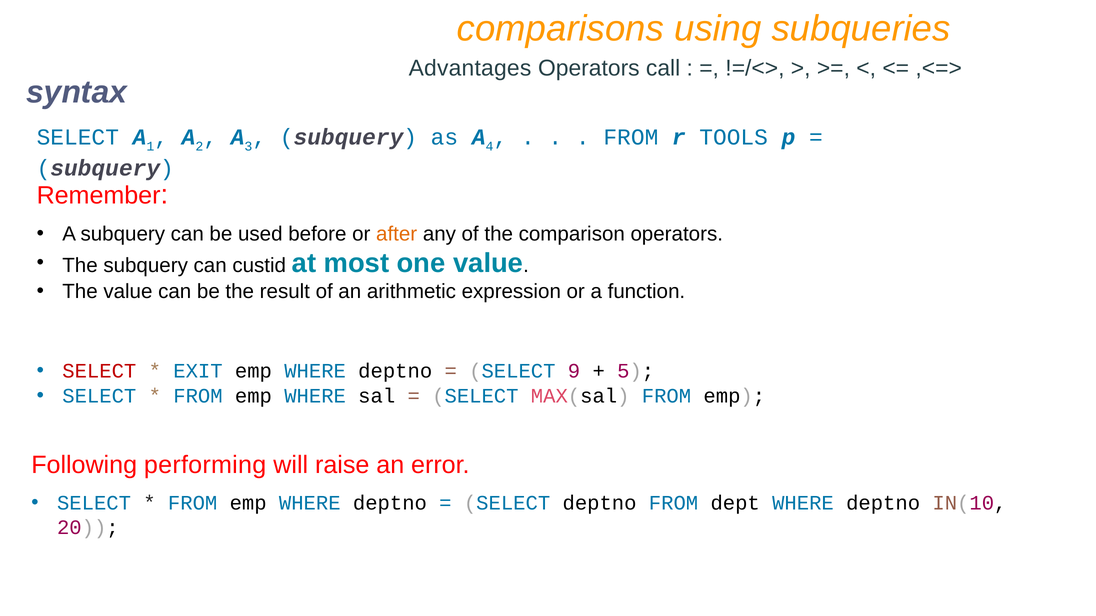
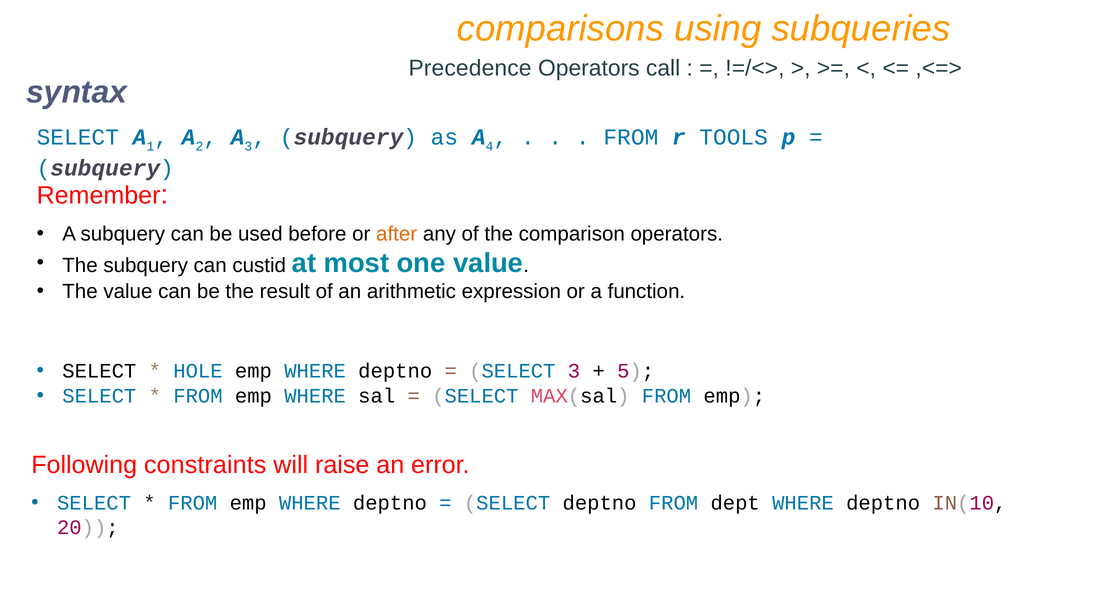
Advantages: Advantages -> Precedence
SELECT at (99, 371) colour: red -> black
EXIT: EXIT -> HOLE
SELECT 9: 9 -> 3
performing: performing -> constraints
